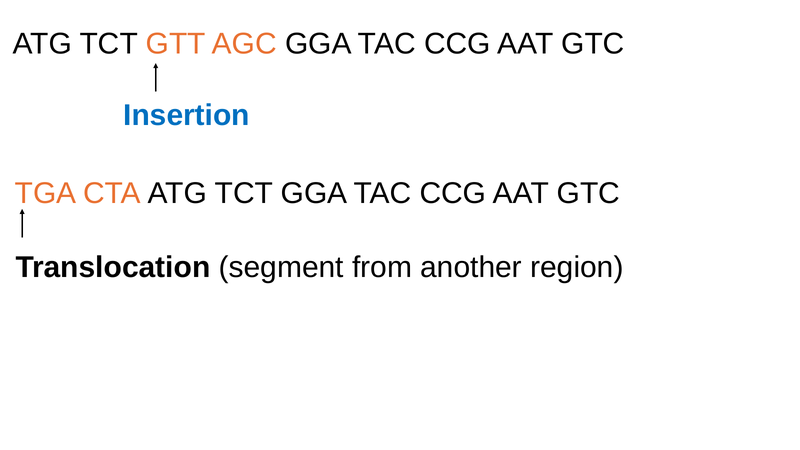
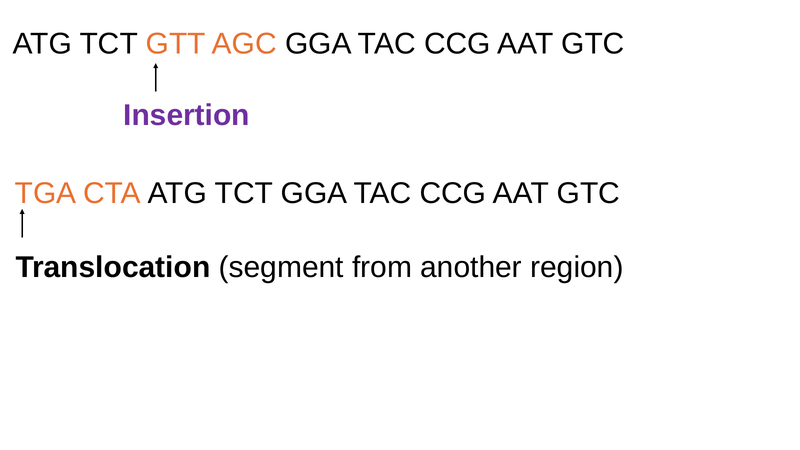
Insertion colour: blue -> purple
